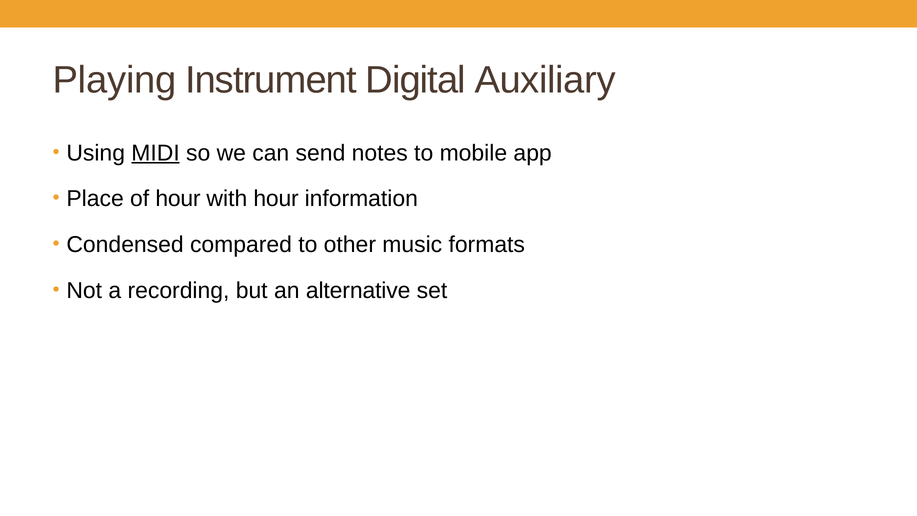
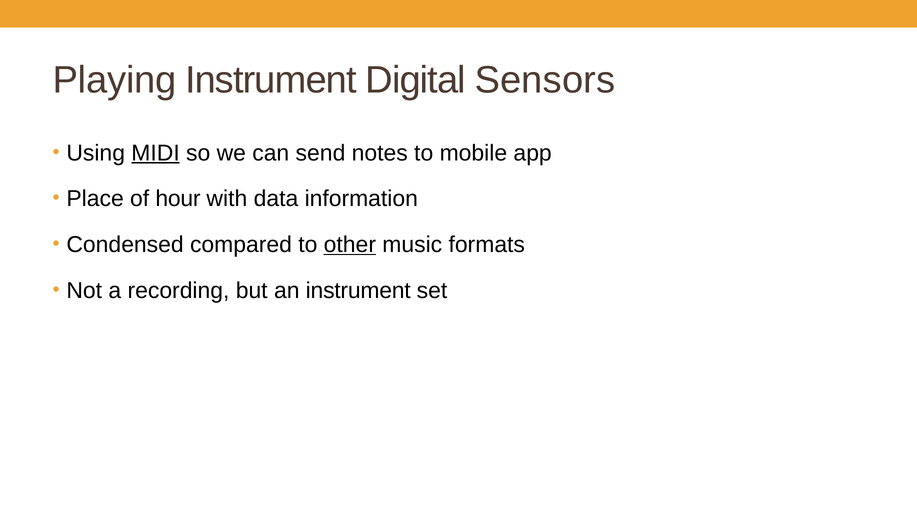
Auxiliary: Auxiliary -> Sensors
with hour: hour -> data
other underline: none -> present
an alternative: alternative -> instrument
